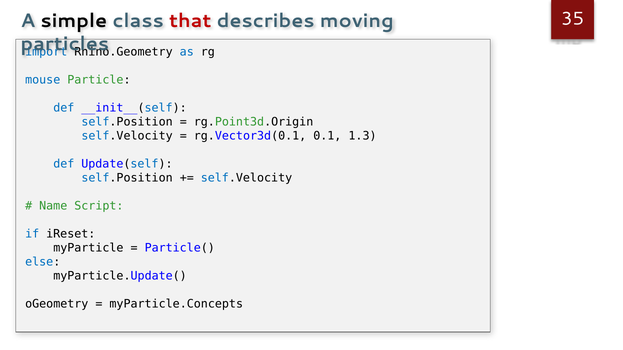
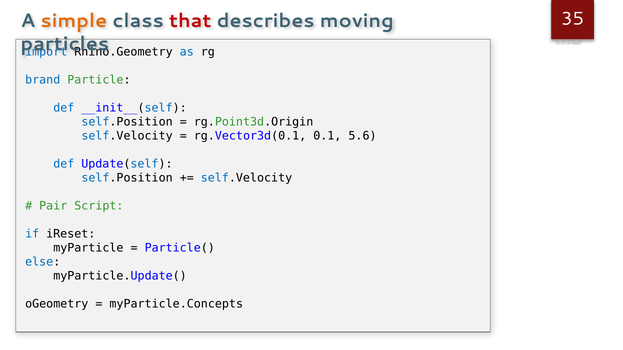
simple colour: black -> orange
mouse: mouse -> brand
1.3: 1.3 -> 5.6
Name: Name -> Pair
